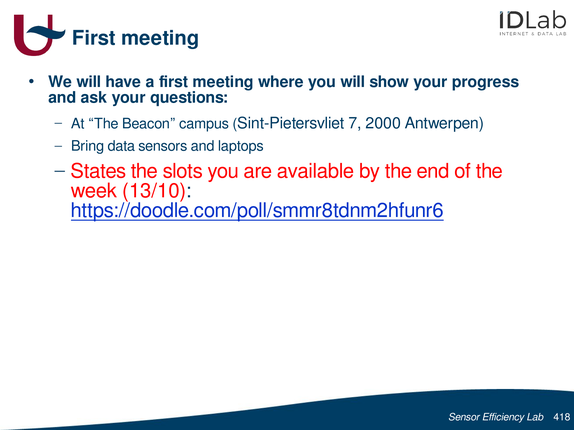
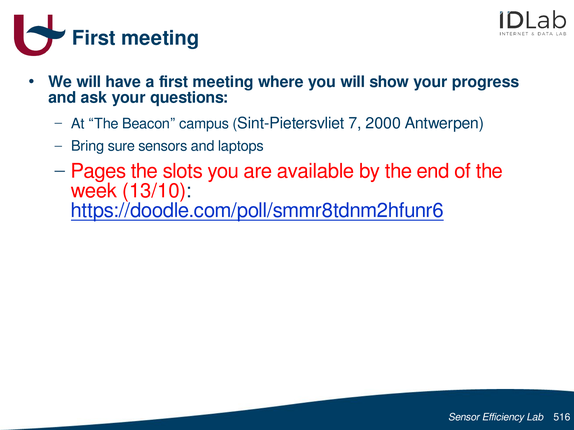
data: data -> sure
States: States -> Pages
418: 418 -> 516
